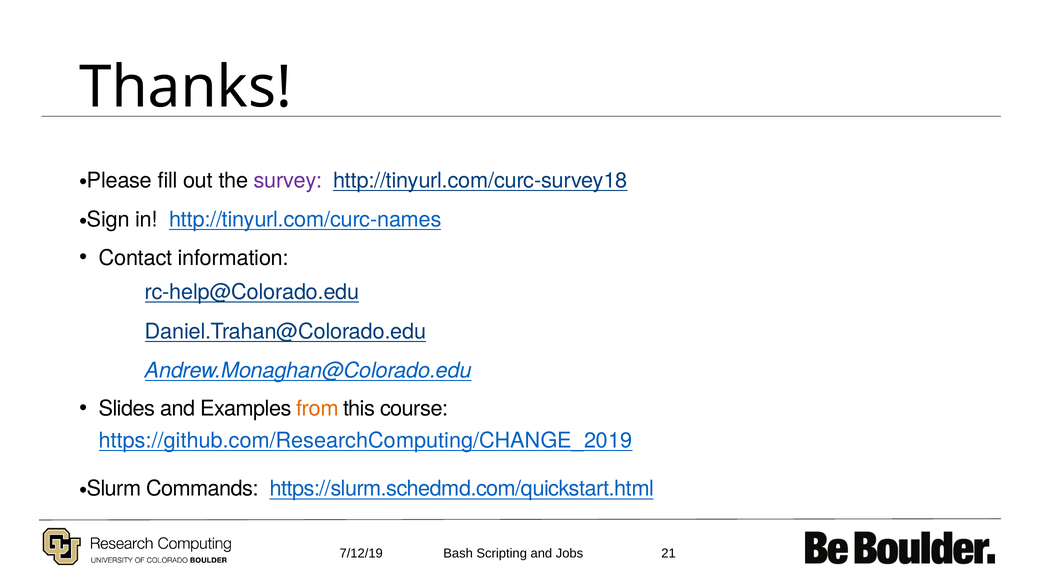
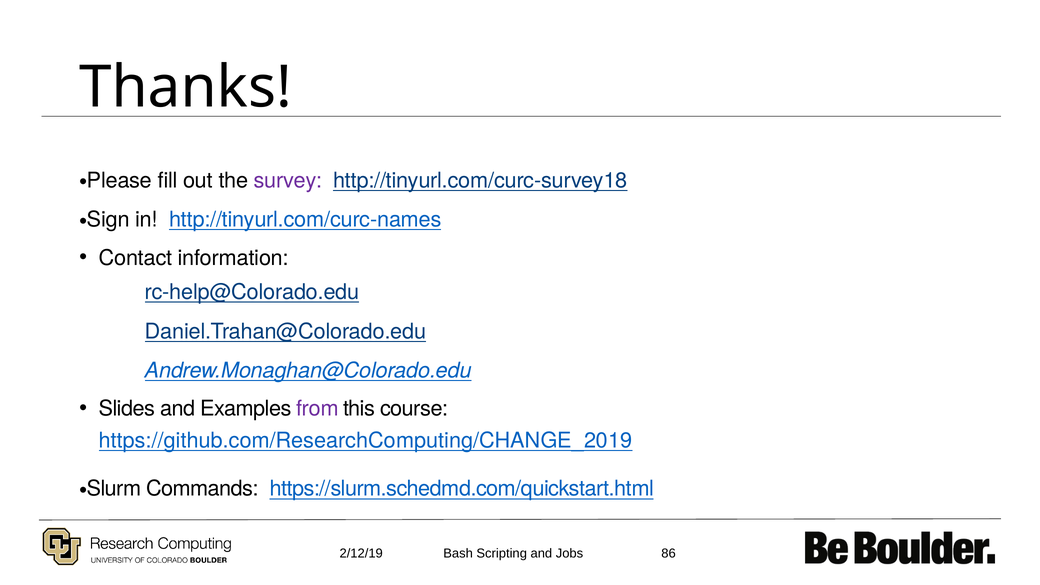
from colour: orange -> purple
7/12/19: 7/12/19 -> 2/12/19
21: 21 -> 86
